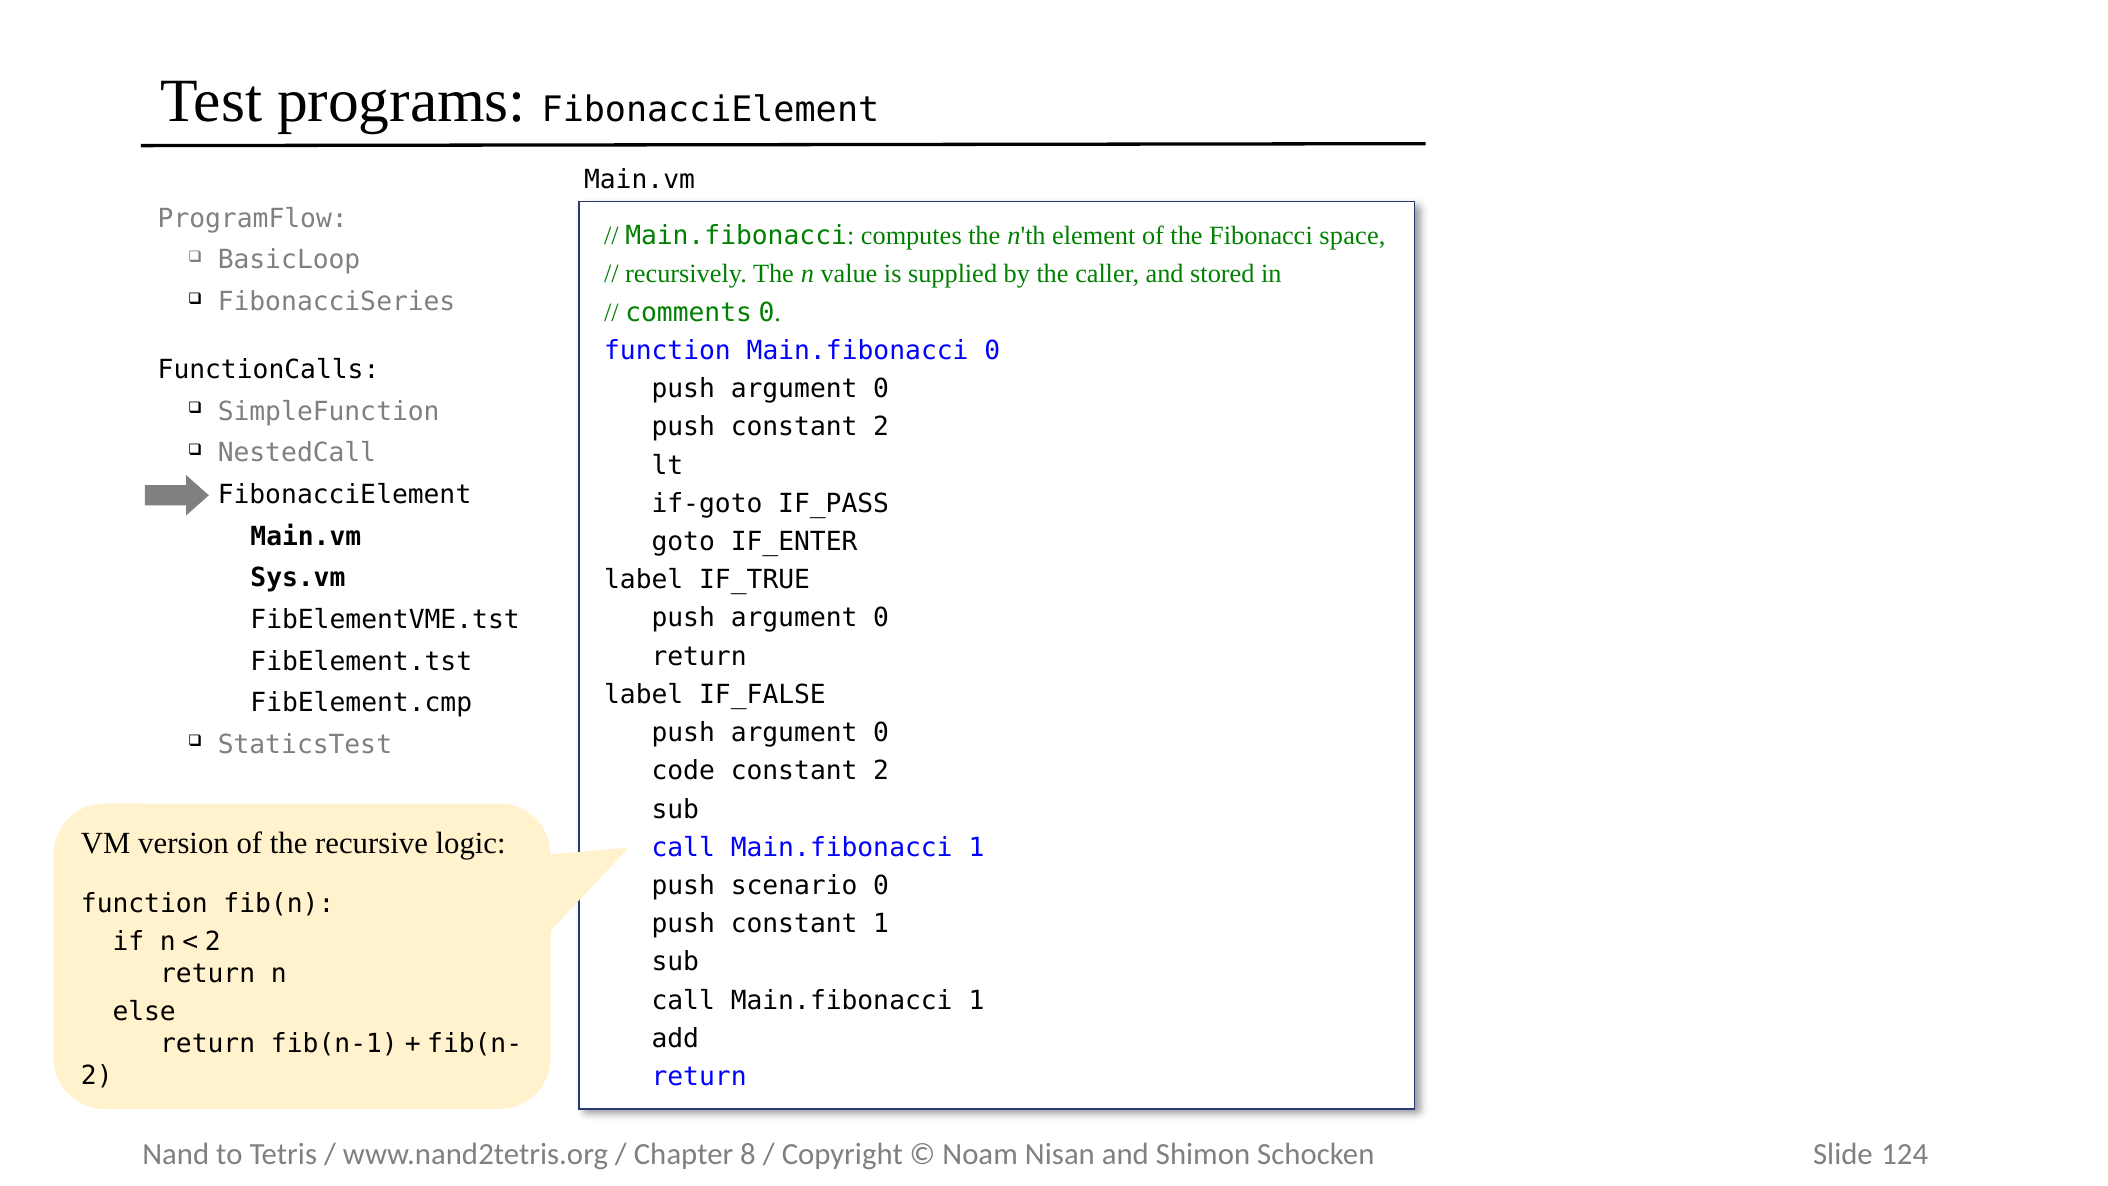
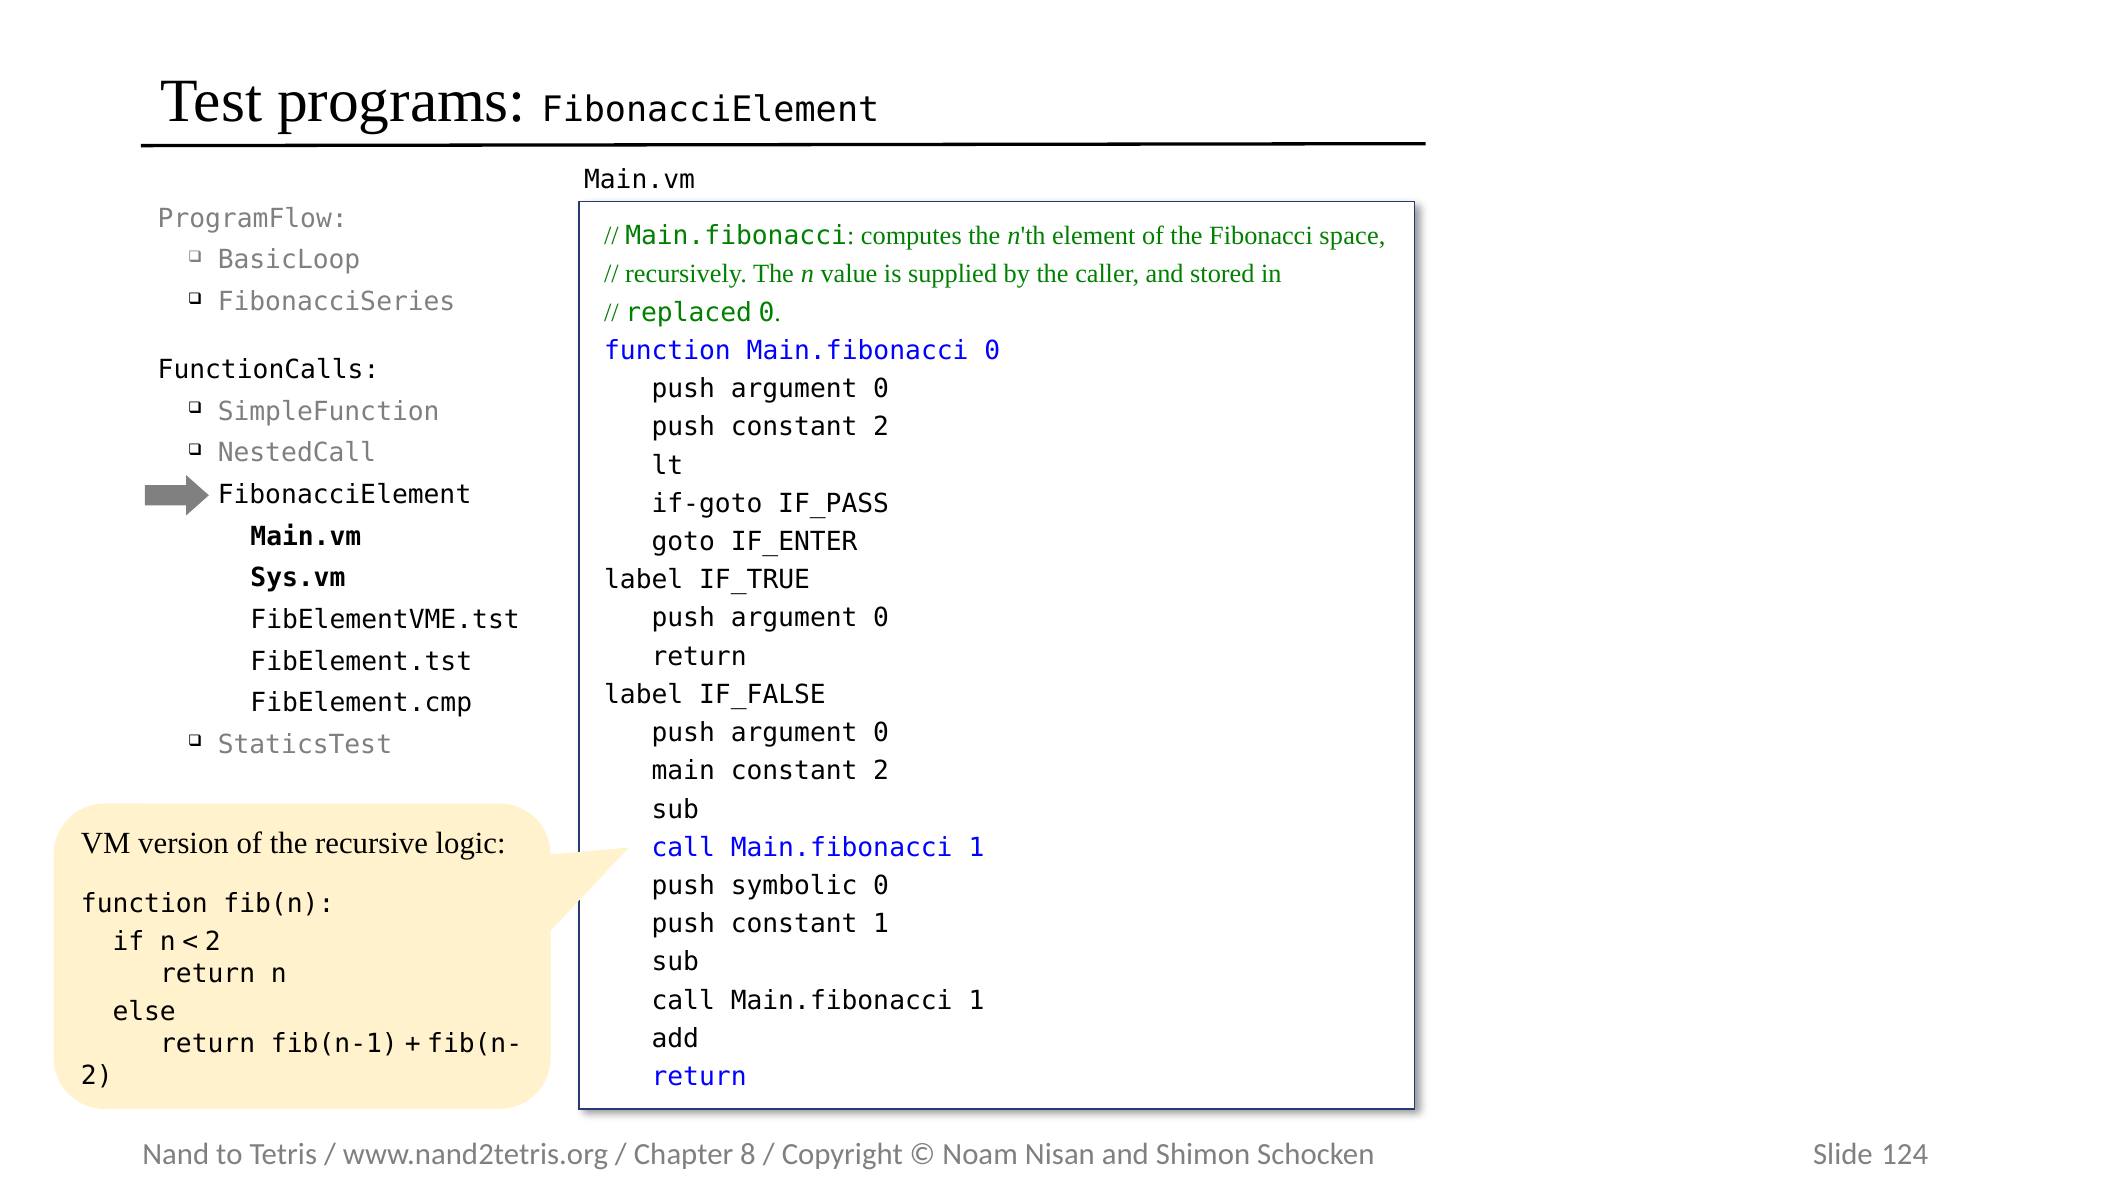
comments: comments -> replaced
code: code -> main
scenario: scenario -> symbolic
